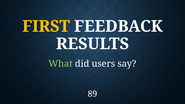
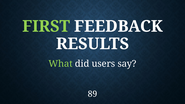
FIRST colour: yellow -> light green
